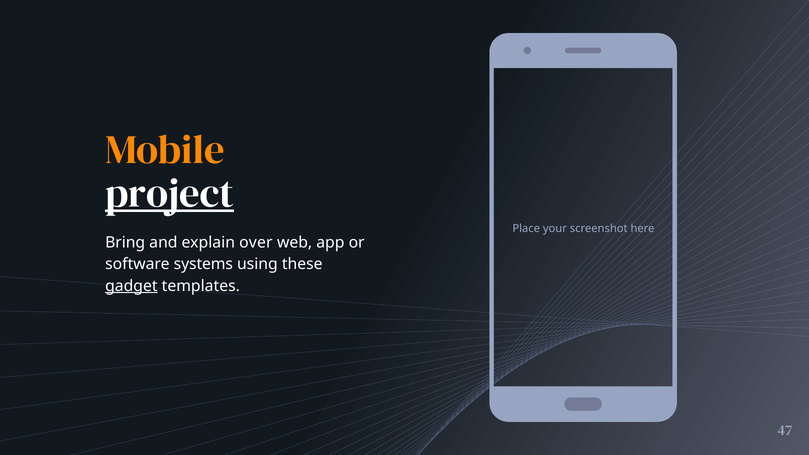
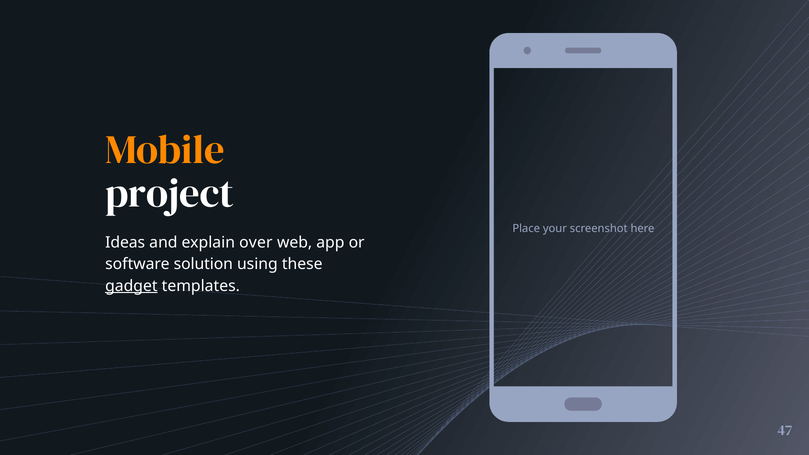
project underline: present -> none
Bring: Bring -> Ideas
systems: systems -> solution
